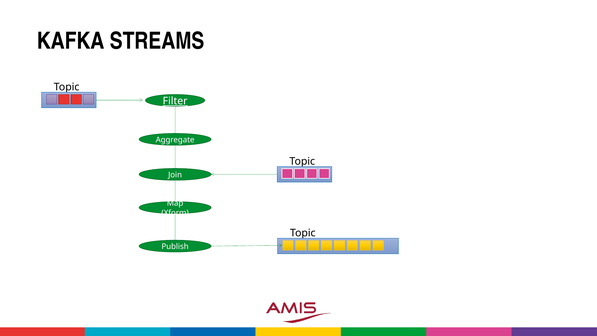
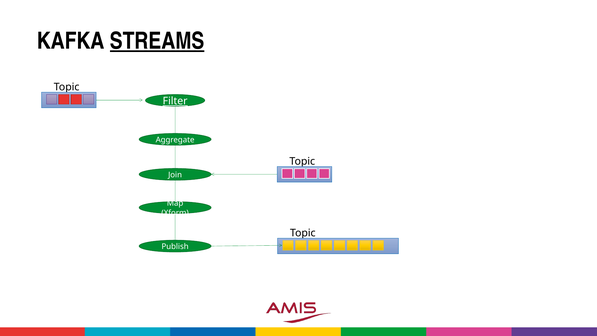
STREAMS underline: none -> present
